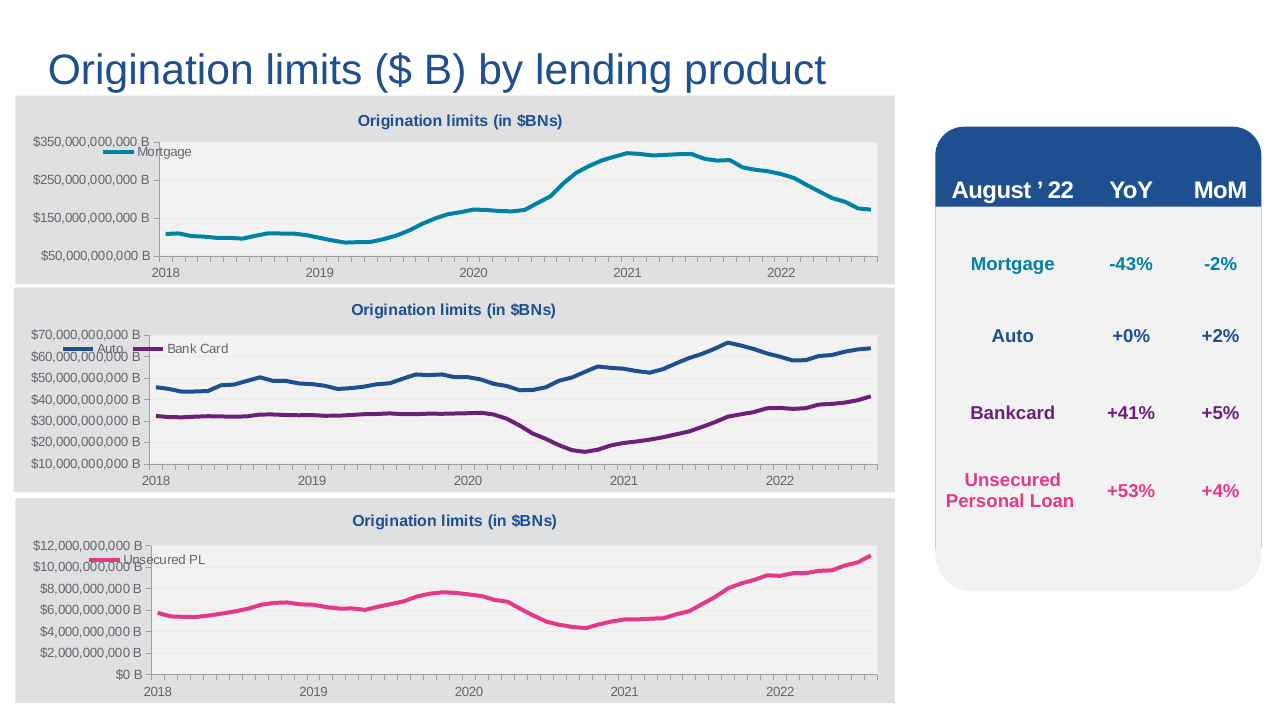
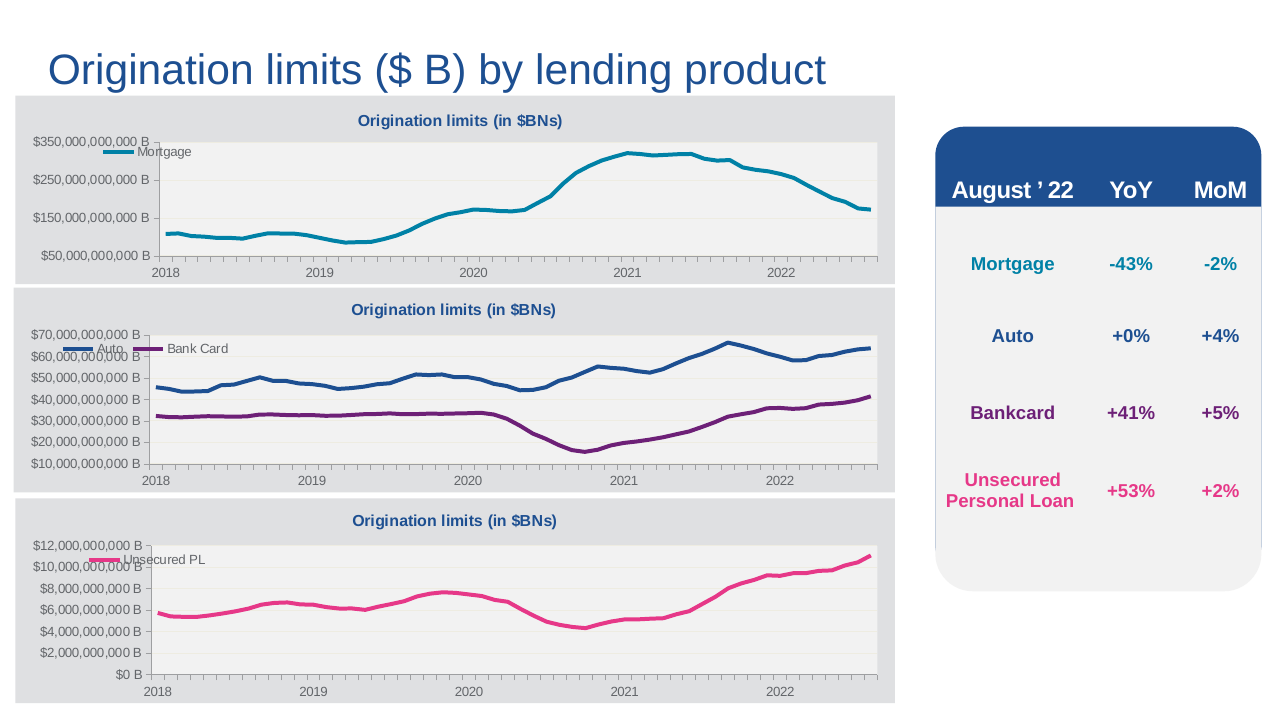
+2%: +2% -> +4%
+4%: +4% -> +2%
